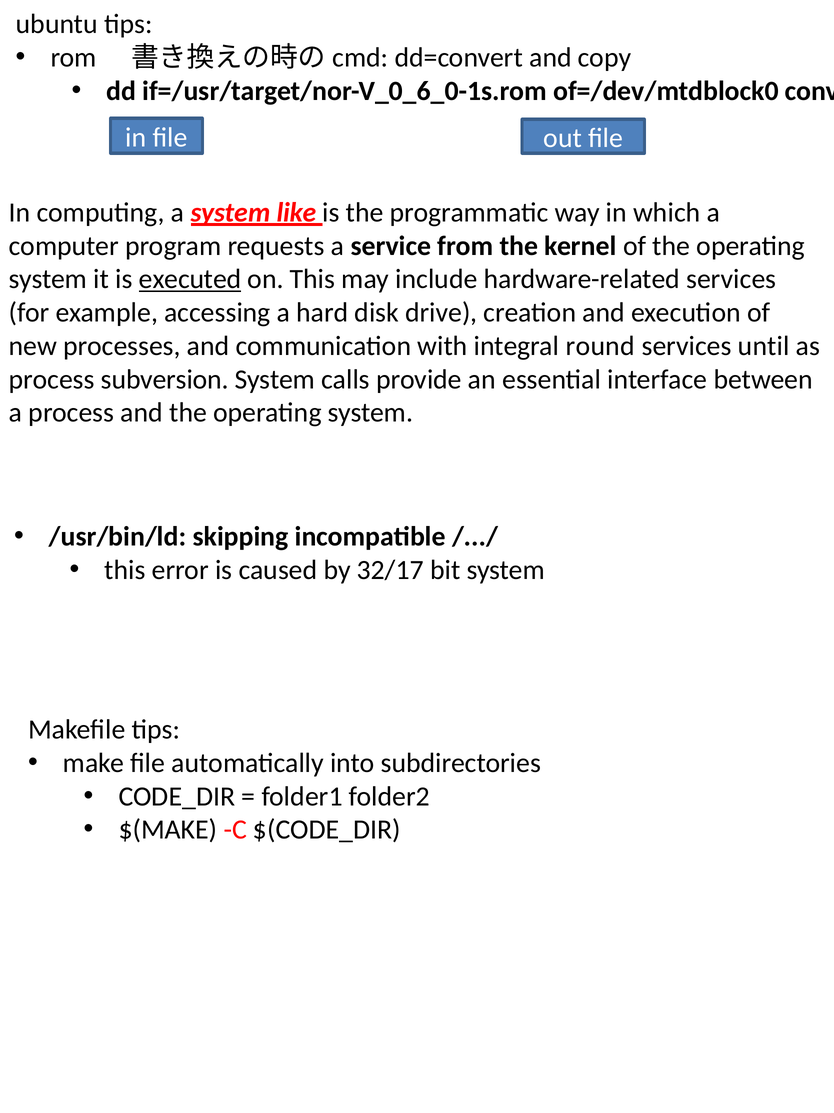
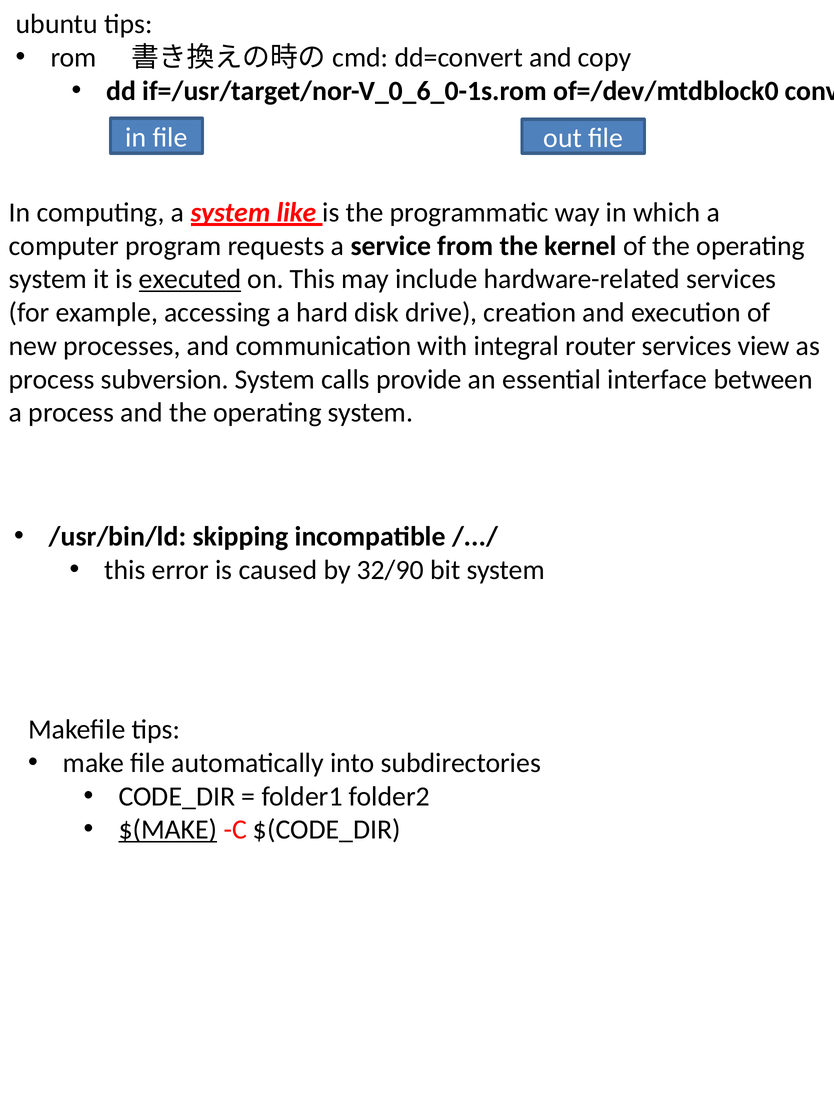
round: round -> router
until: until -> view
32/17: 32/17 -> 32/90
$(MAKE underline: none -> present
